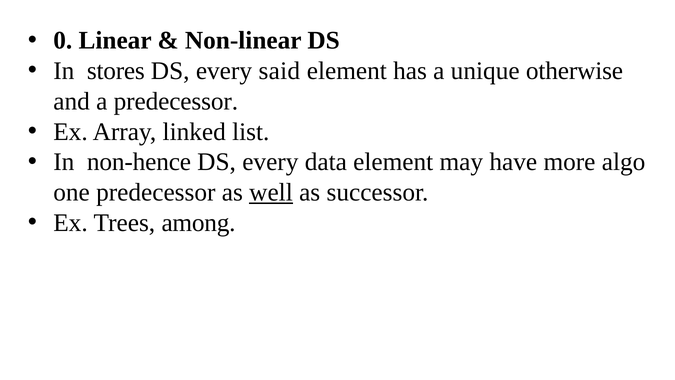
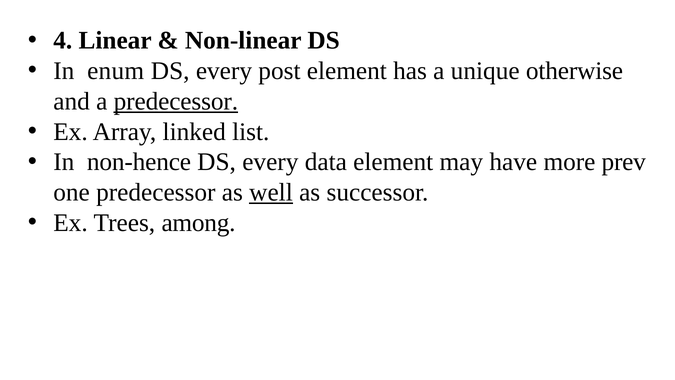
0: 0 -> 4
stores: stores -> enum
said: said -> post
predecessor at (176, 101) underline: none -> present
algo: algo -> prev
